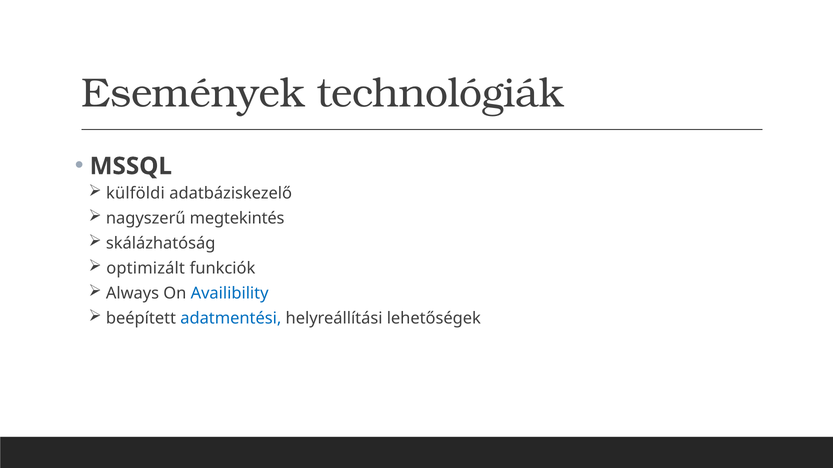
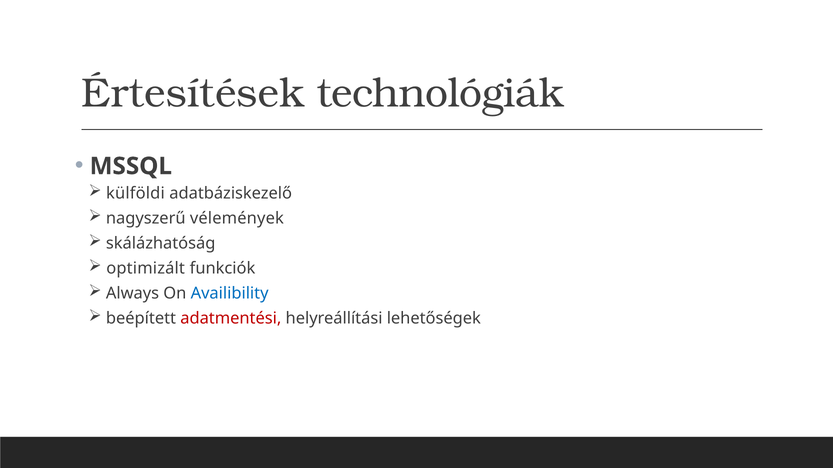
Események: Események -> Értesítések
megtekintés: megtekintés -> vélemények
adatmentési colour: blue -> red
